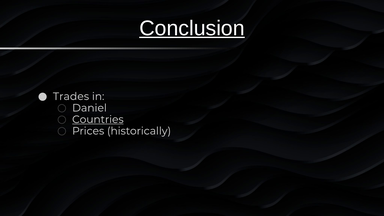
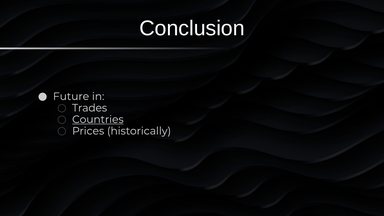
Conclusion underline: present -> none
Trades: Trades -> Future
Daniel: Daniel -> Trades
